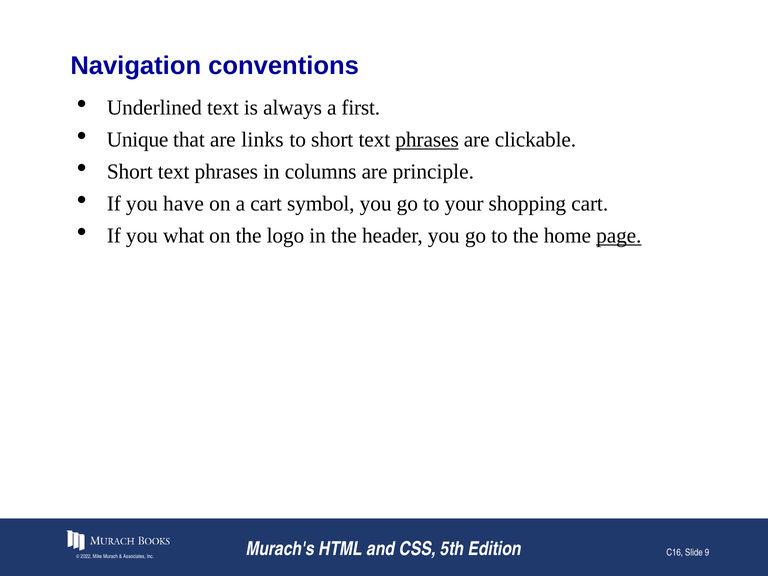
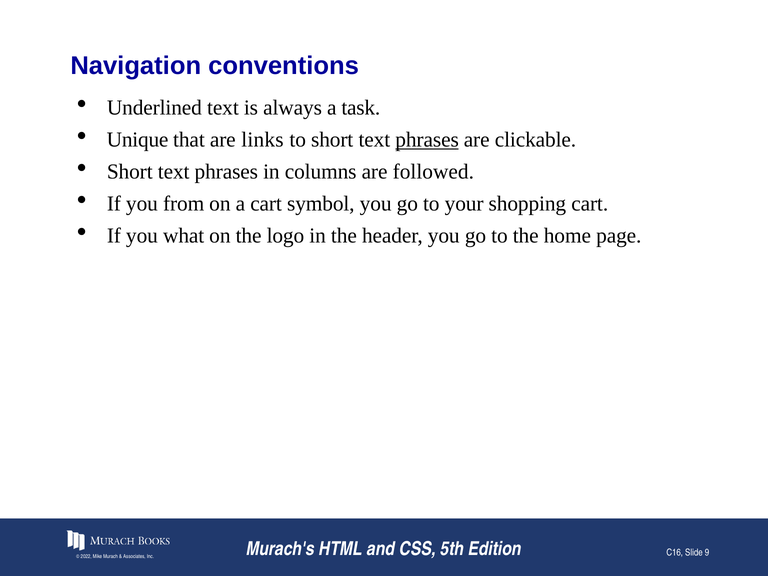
first: first -> task
principle: principle -> followed
have: have -> from
page underline: present -> none
